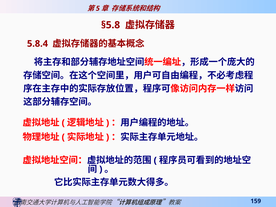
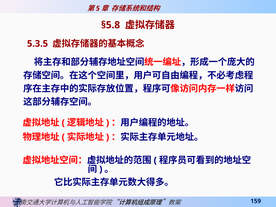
5.8.4: 5.8.4 -> 5.3.5
